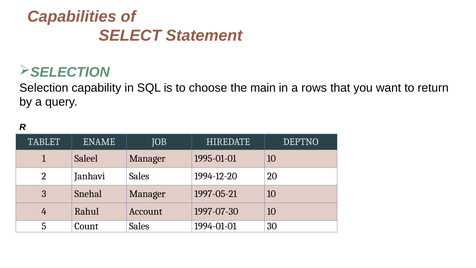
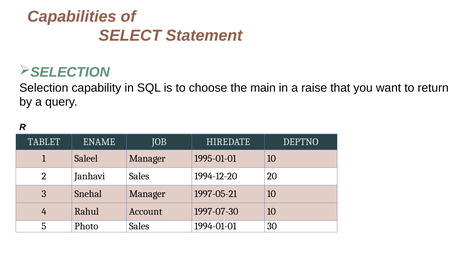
rows: rows -> raise
Count: Count -> Photo
